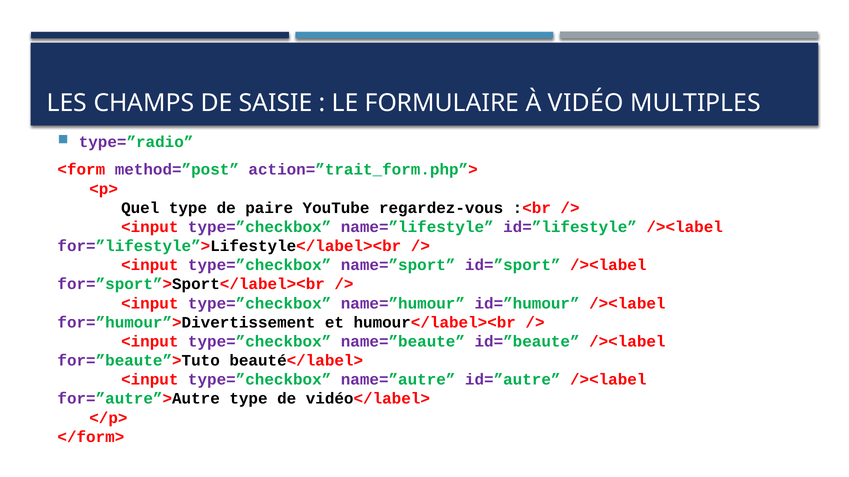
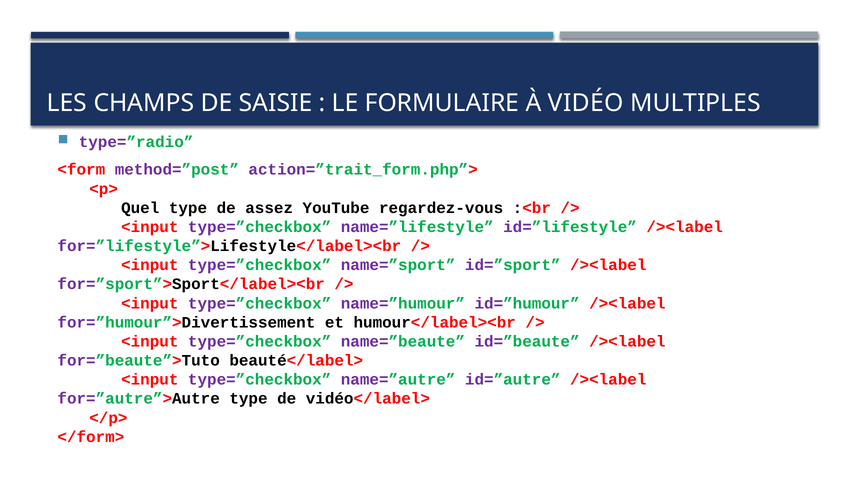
paire: paire -> assez
